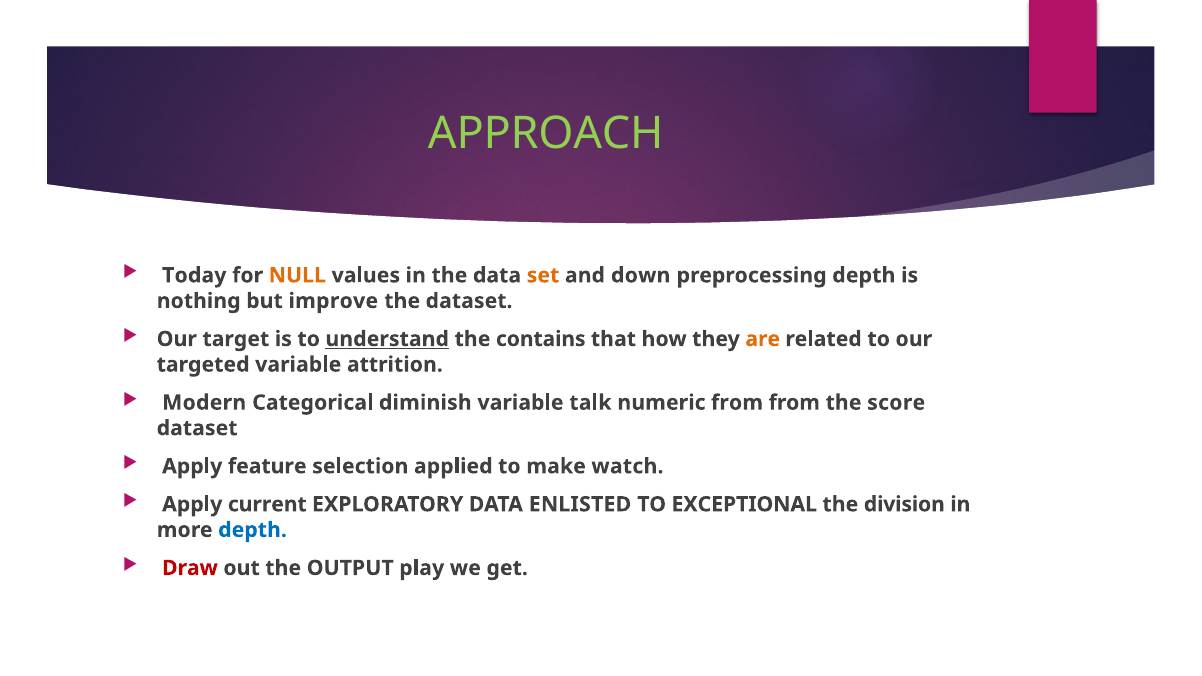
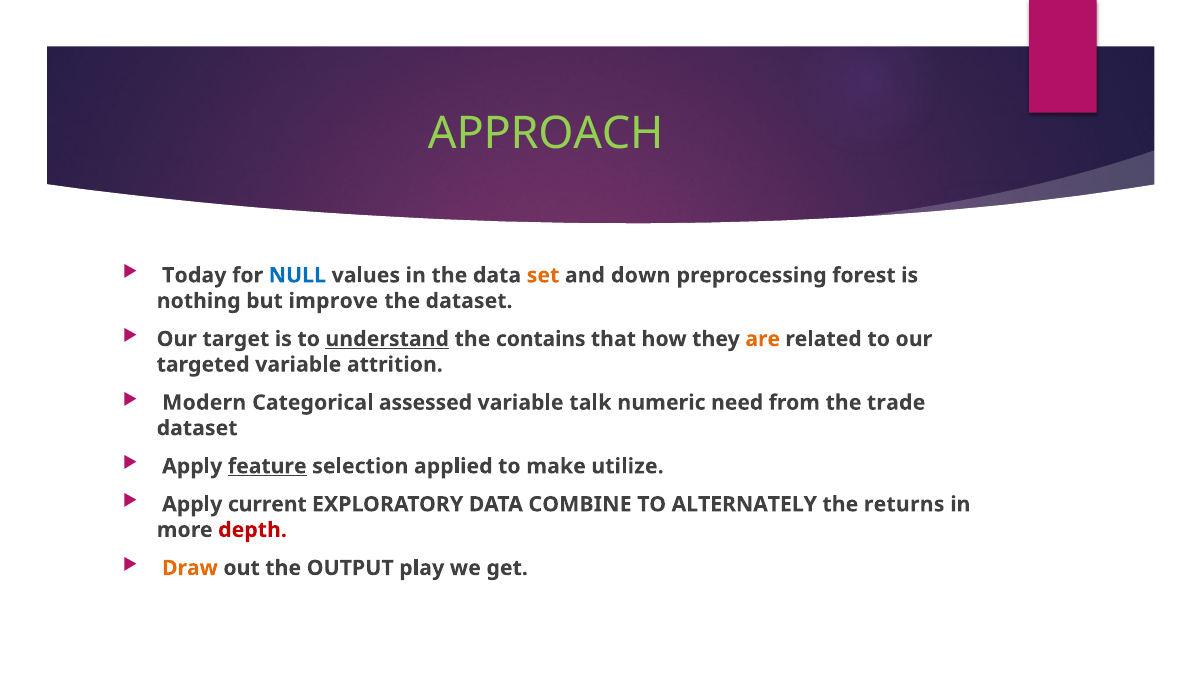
NULL colour: orange -> blue
preprocessing depth: depth -> forest
diminish: diminish -> assessed
numeric from: from -> need
score: score -> trade
feature underline: none -> present
watch: watch -> utilize
ENLISTED: ENLISTED -> COMBINE
EXCEPTIONAL: EXCEPTIONAL -> ALTERNATELY
division: division -> returns
depth at (253, 530) colour: blue -> red
Draw colour: red -> orange
